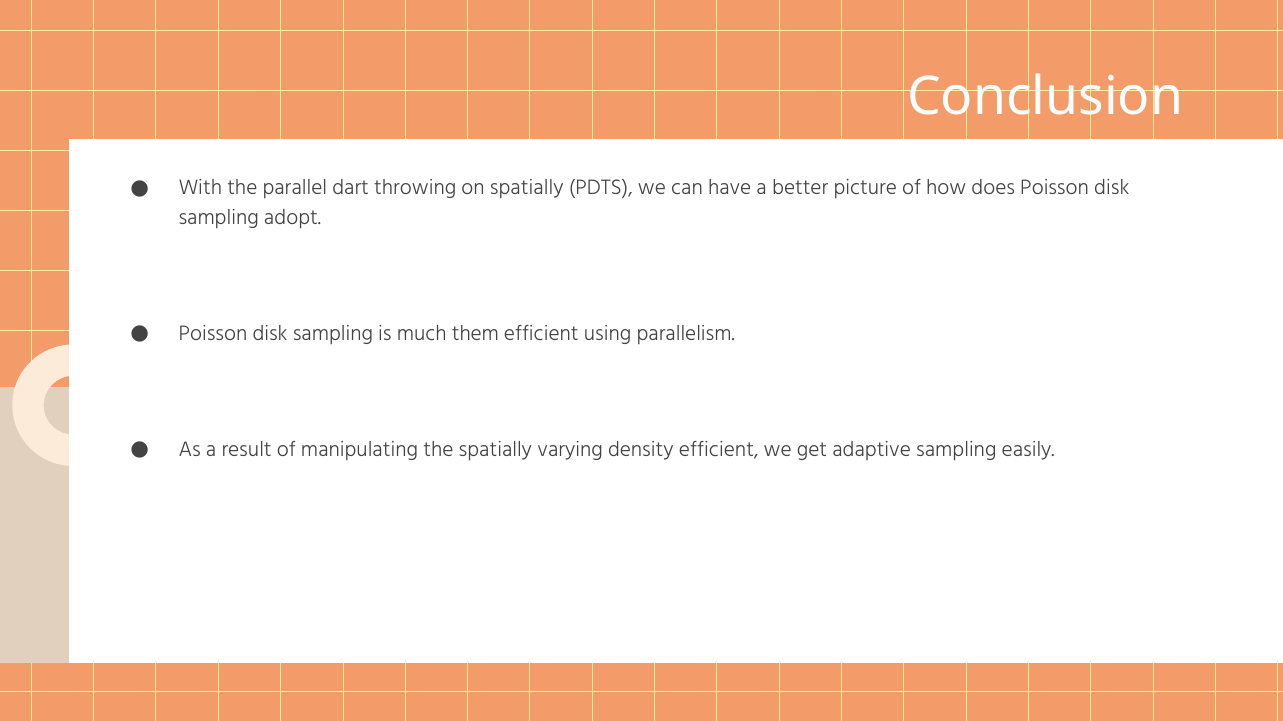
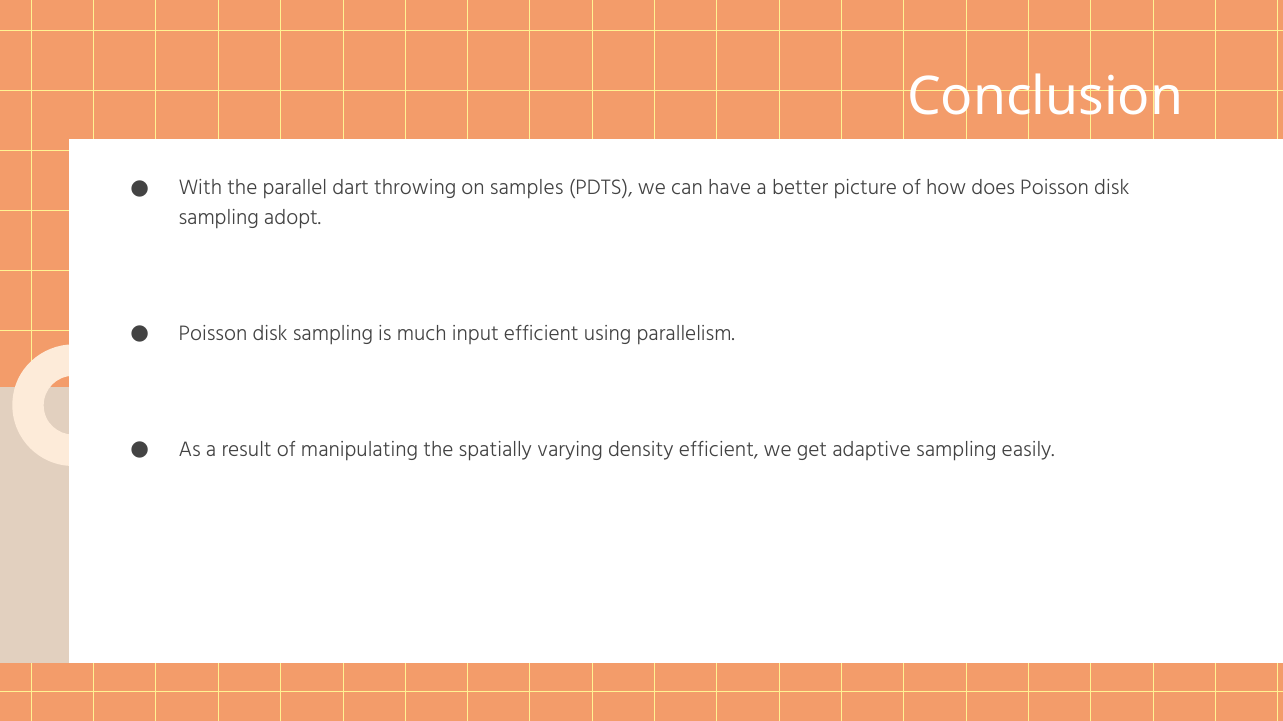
on spatially: spatially -> samples
them: them -> input
